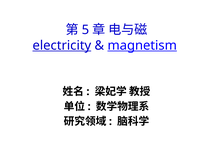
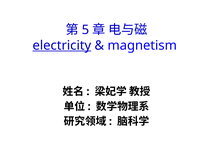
magnetism underline: present -> none
